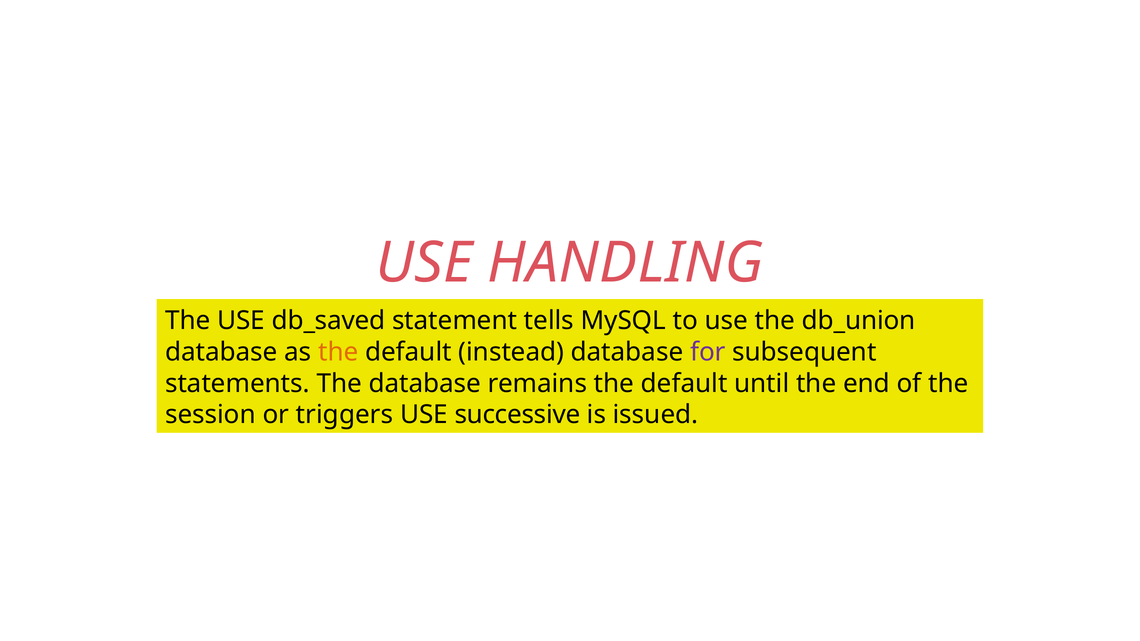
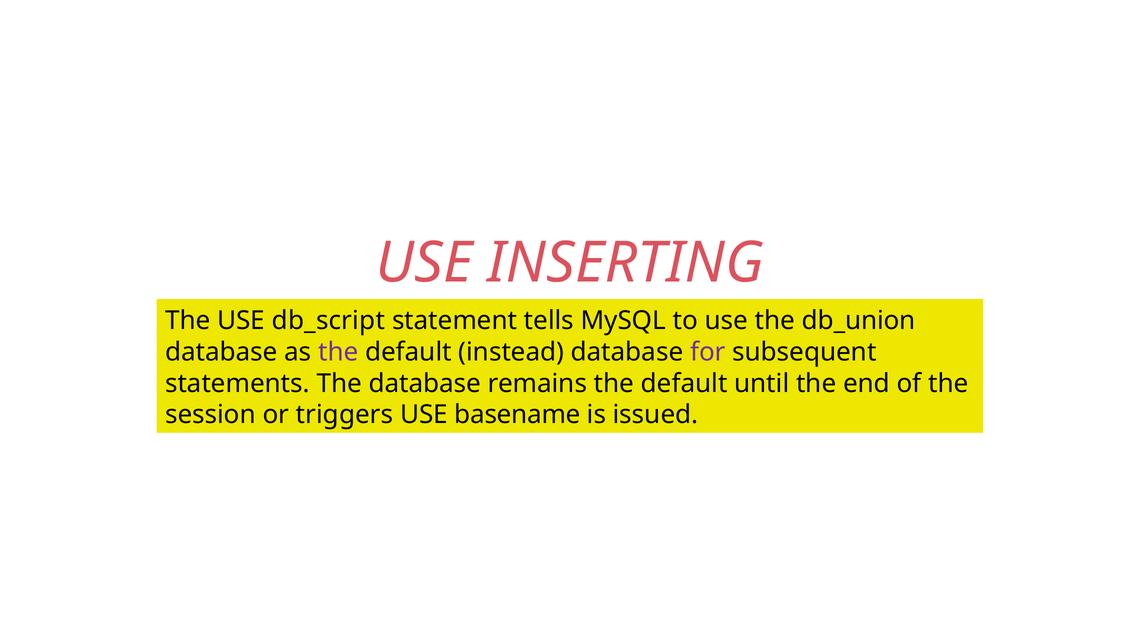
HANDLING: HANDLING -> INSERTING
db_saved: db_saved -> db_script
the at (338, 352) colour: orange -> purple
successive: successive -> basename
